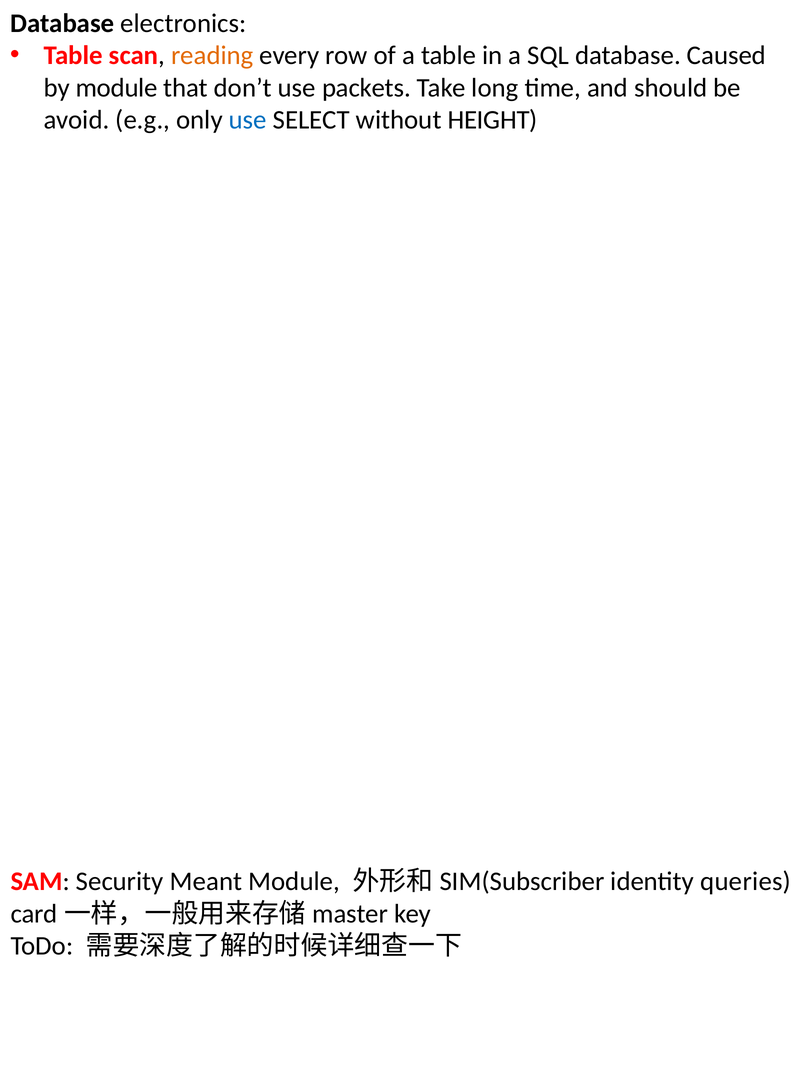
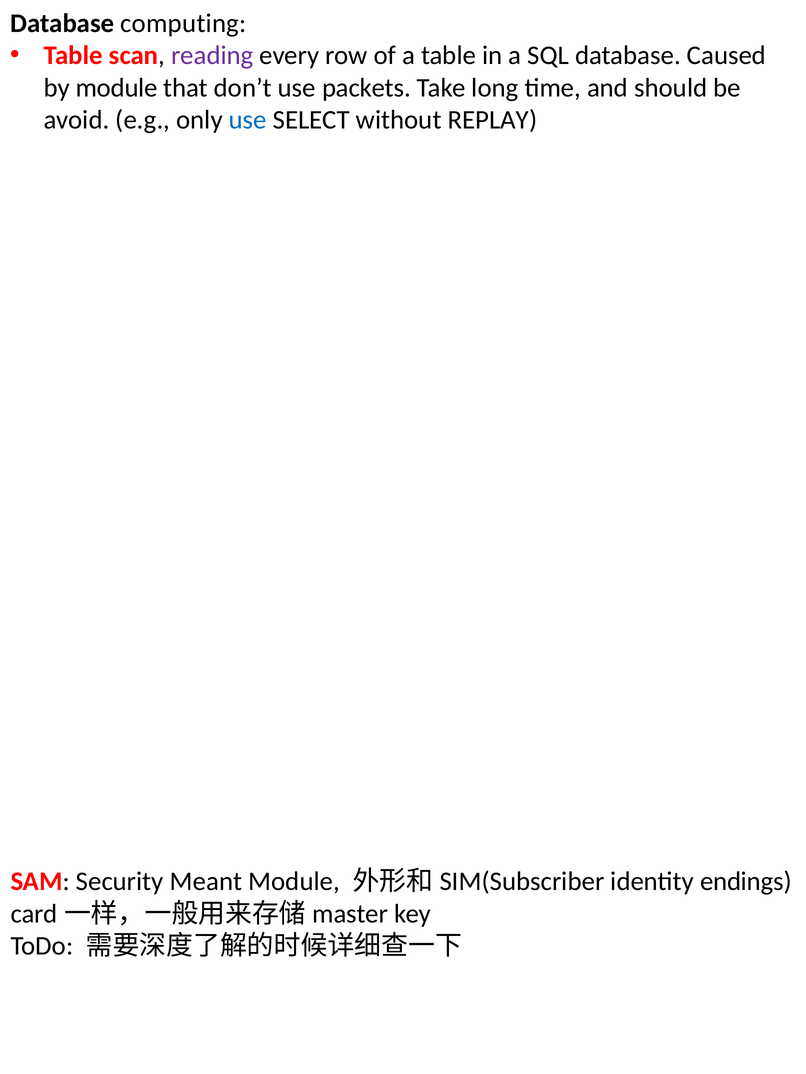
electronics: electronics -> computing
reading colour: orange -> purple
HEIGHT: HEIGHT -> REPLAY
queries: queries -> endings
